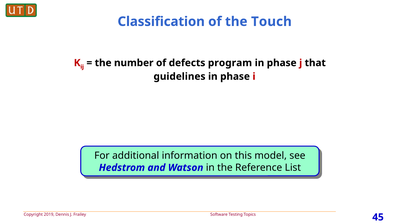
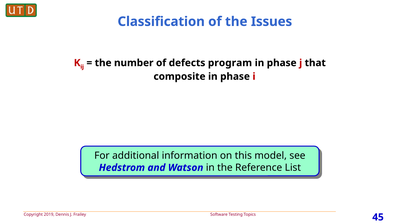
Touch: Touch -> Issues
guidelines: guidelines -> composite
